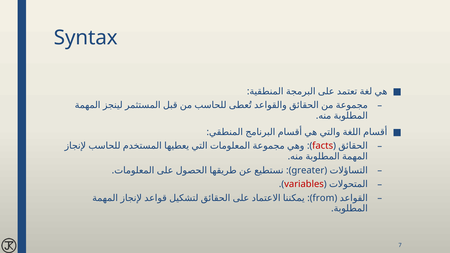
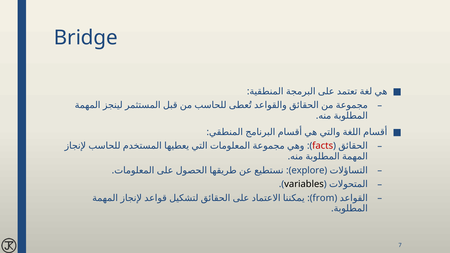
Syntax: Syntax -> Bridge
greater: greater -> explore
variables colour: red -> black
